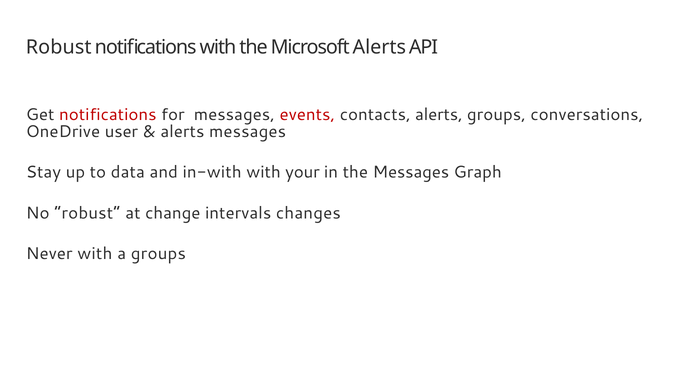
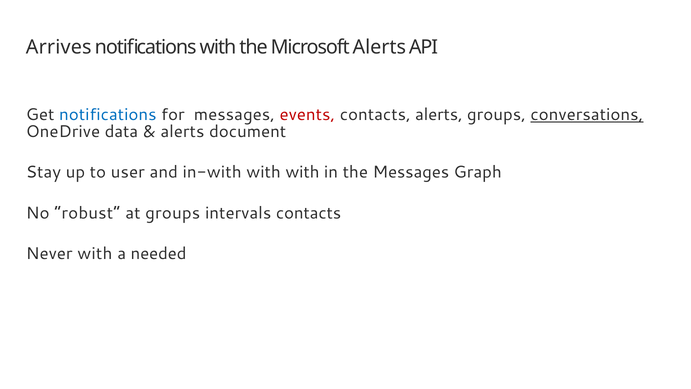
Robust at (59, 47): Robust -> Arrives
notifications at (108, 115) colour: red -> blue
conversations underline: none -> present
user: user -> data
alerts messages: messages -> document
data: data -> user
with your: your -> with
at change: change -> groups
intervals changes: changes -> contacts
a groups: groups -> needed
